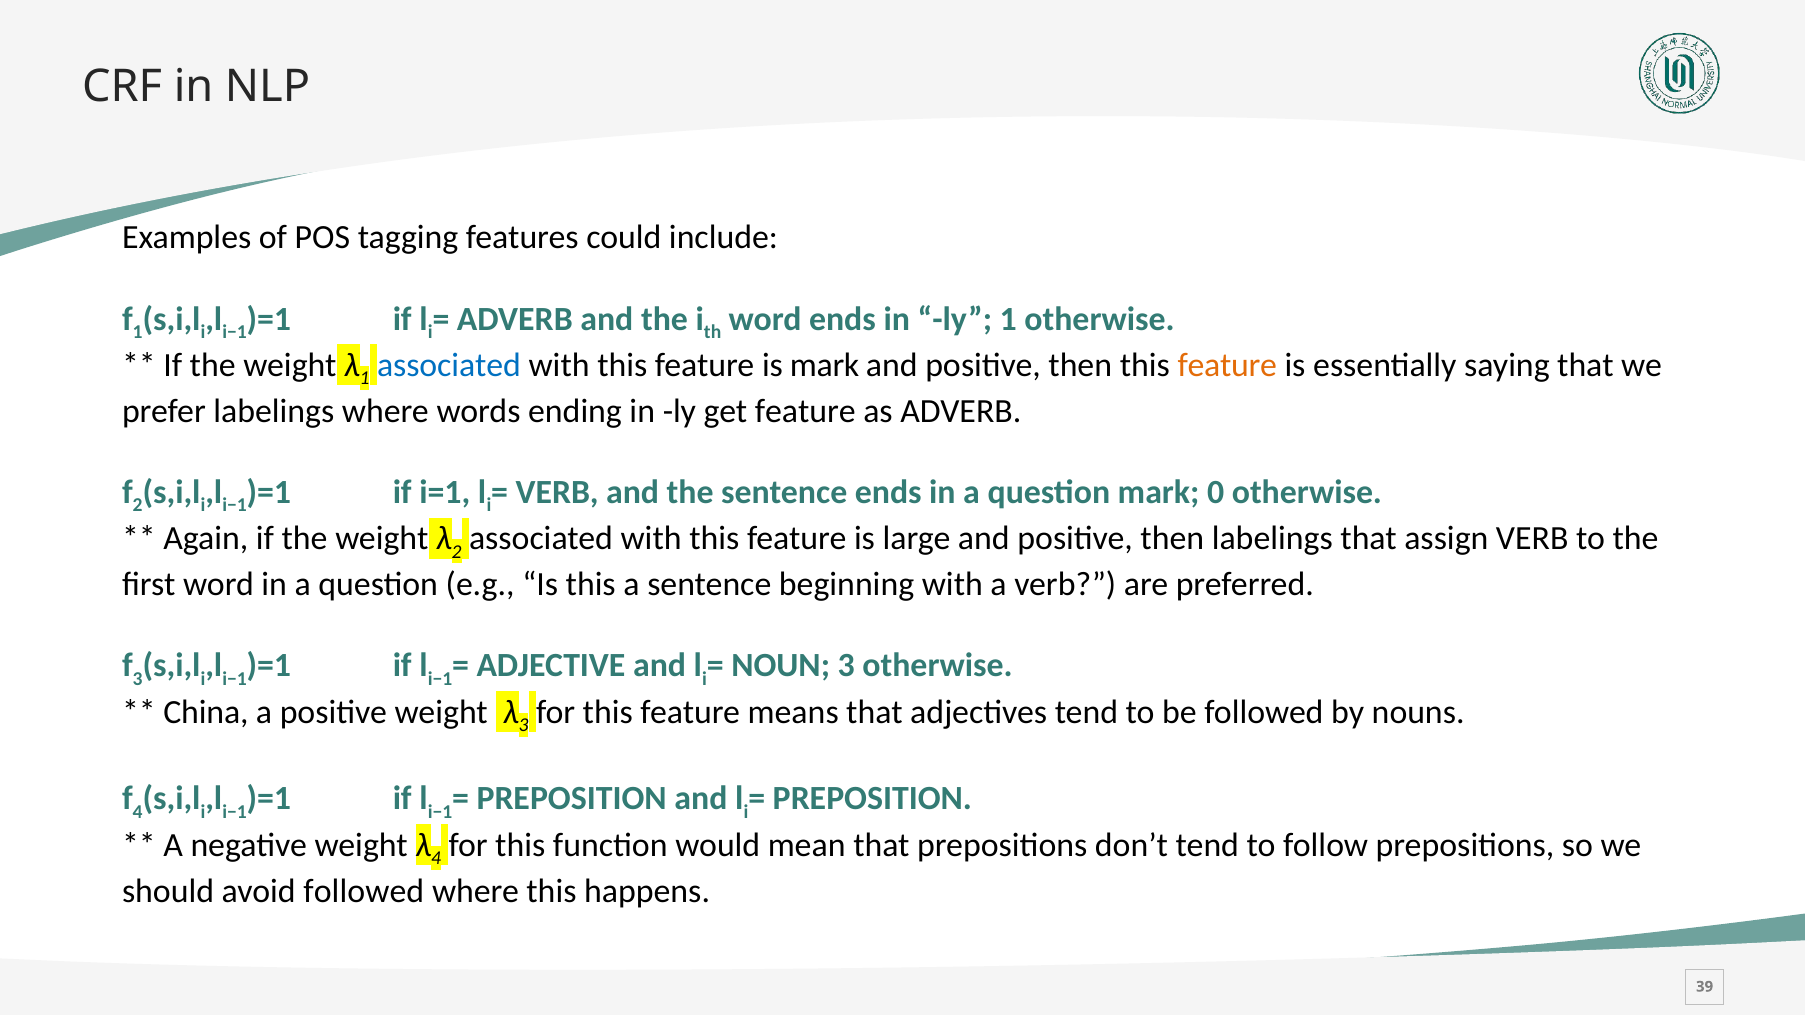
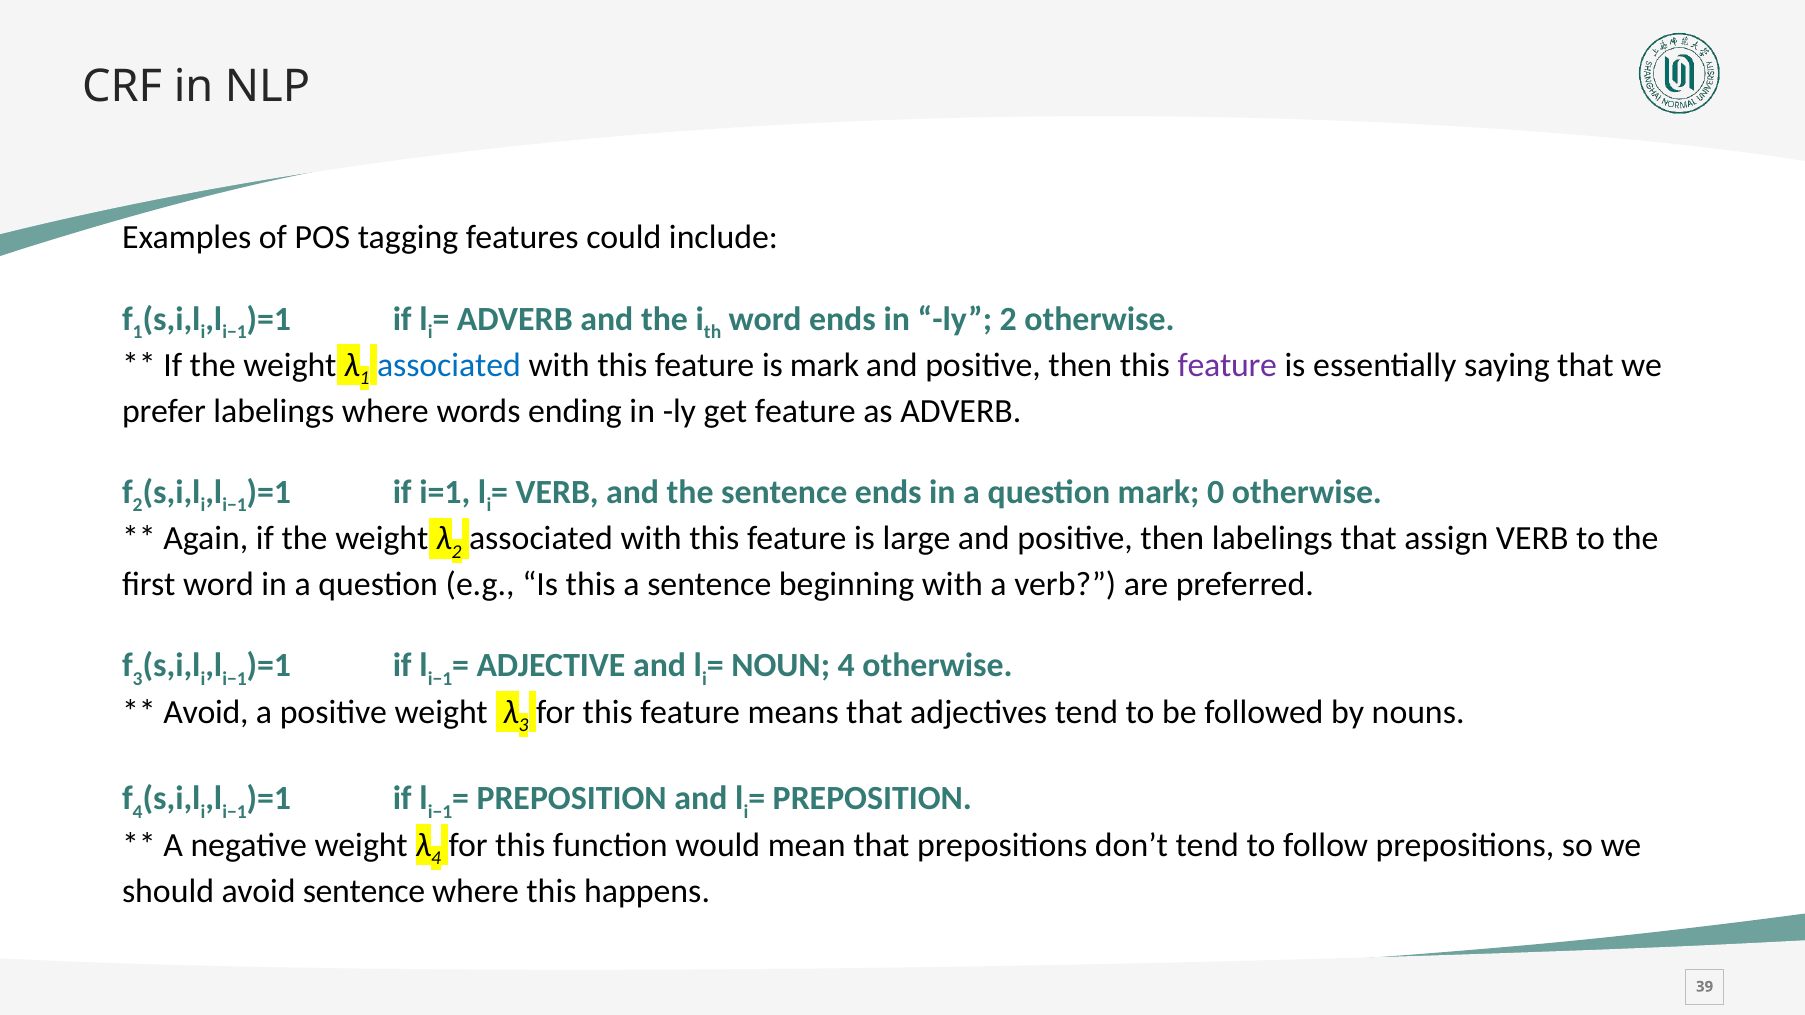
ly 1: 1 -> 2
feature at (1227, 365) colour: orange -> purple
NOUN 3: 3 -> 4
China at (206, 712): China -> Avoid
avoid followed: followed -> sentence
